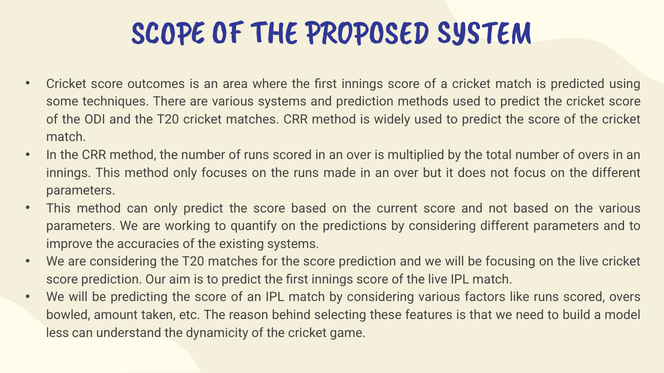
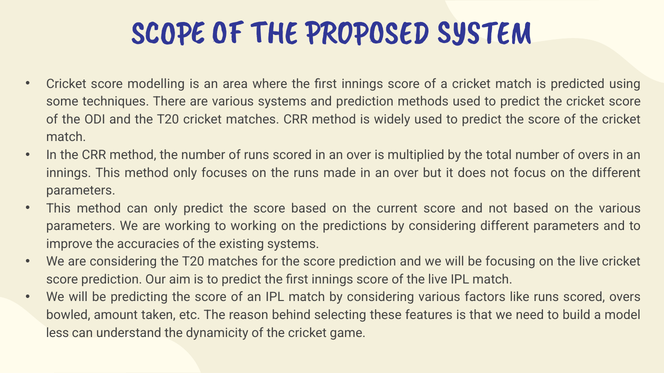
outcomes: outcomes -> modelling
to quantify: quantify -> working
